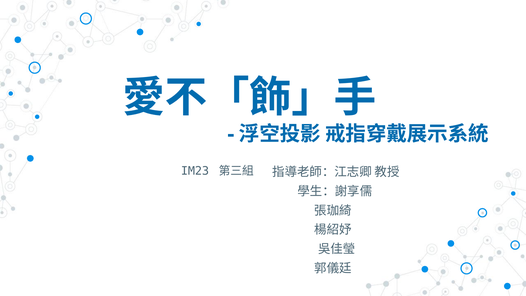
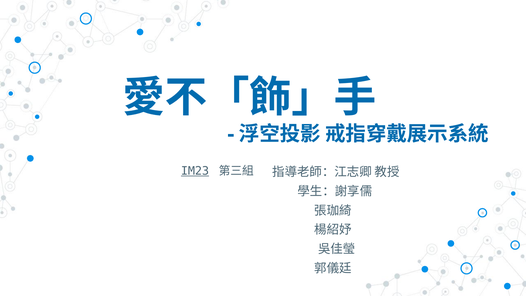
IM23 underline: none -> present
